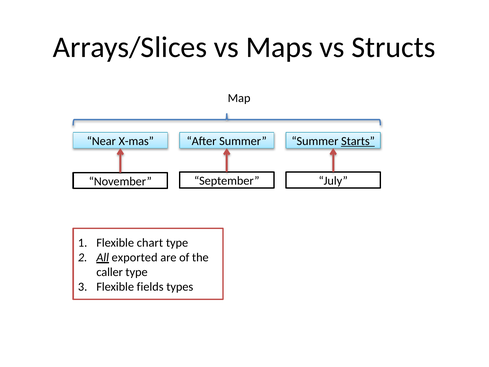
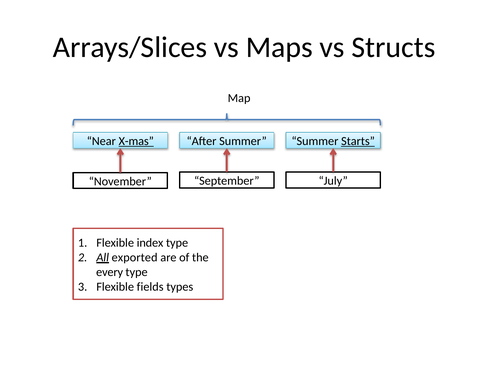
X-mas underline: none -> present
chart: chart -> index
caller: caller -> every
